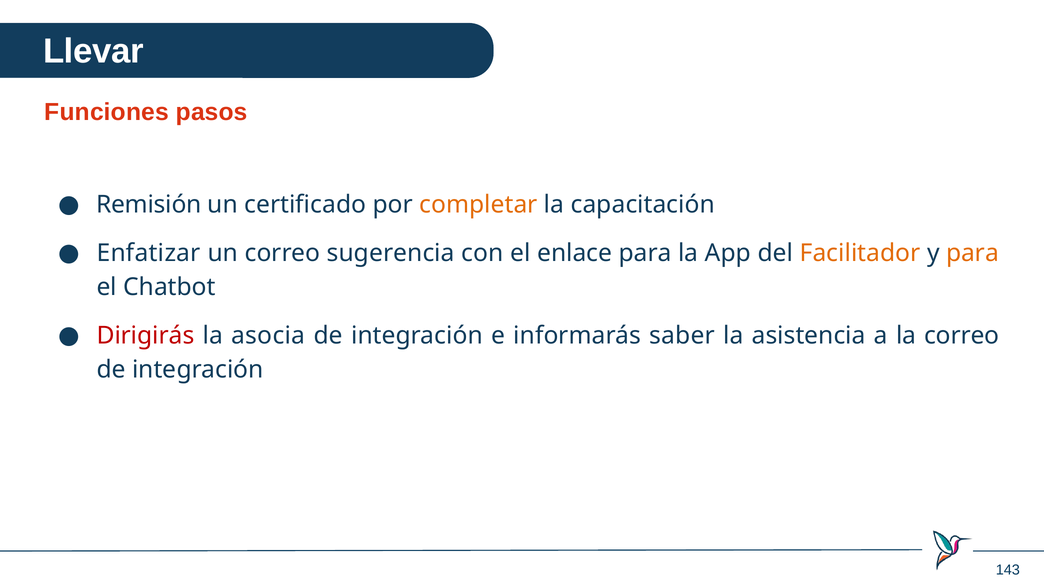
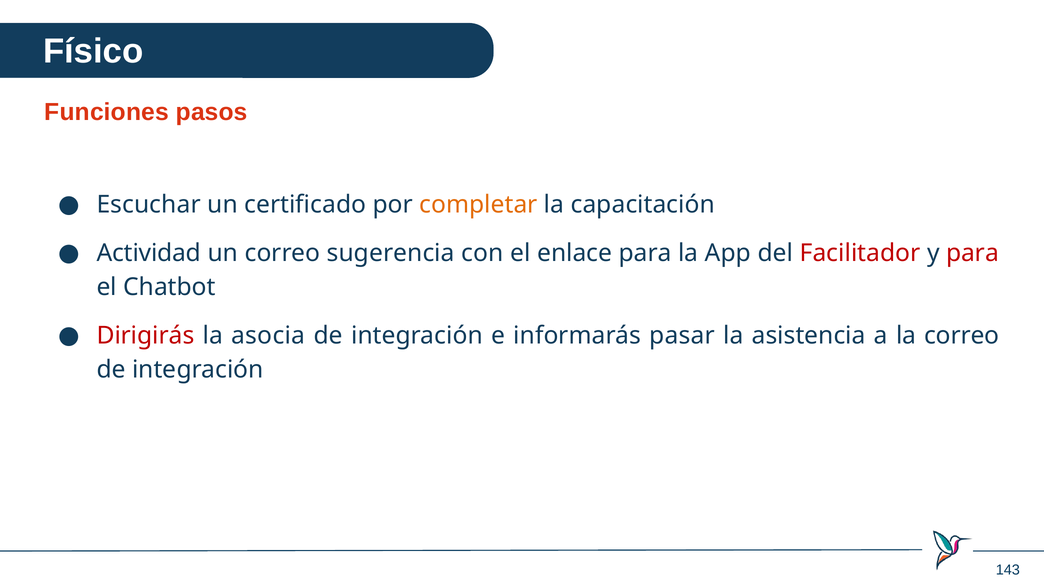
Llevar: Llevar -> Físico
Remisión: Remisión -> Escuchar
Enfatizar: Enfatizar -> Actividad
Facilitador colour: orange -> red
para at (973, 253) colour: orange -> red
saber: saber -> pasar
